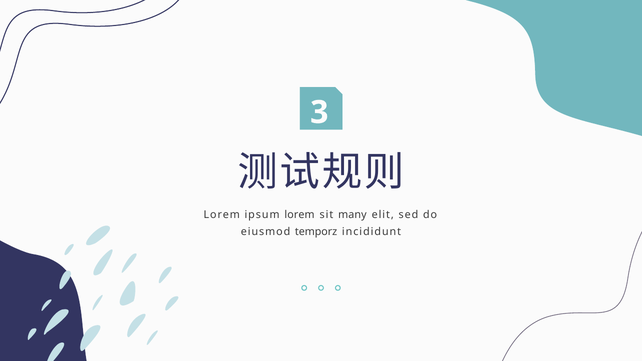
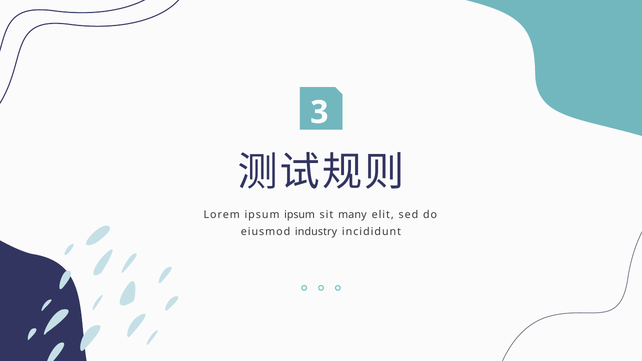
ipsum lorem: lorem -> ipsum
temporz: temporz -> industry
